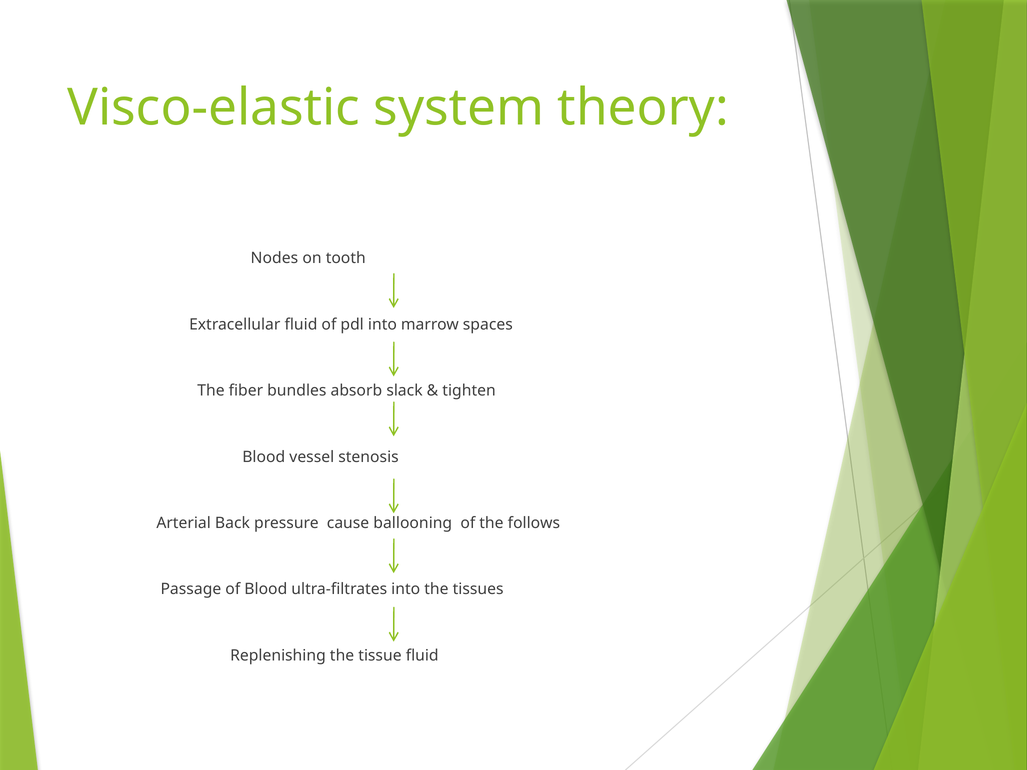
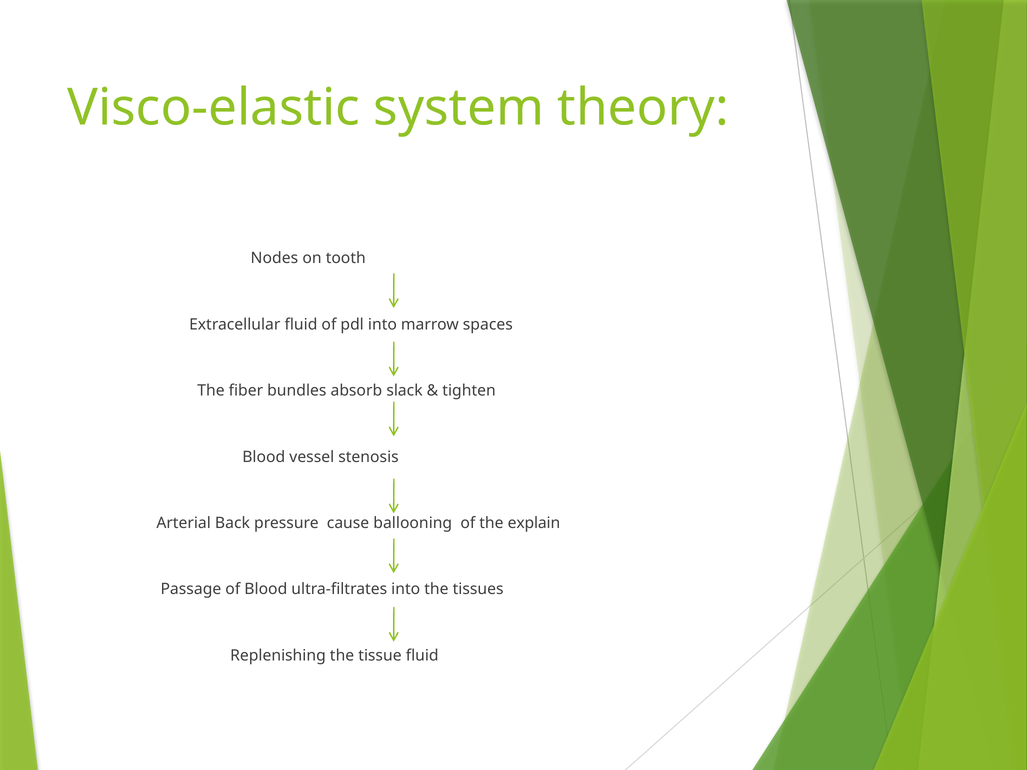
follows: follows -> explain
